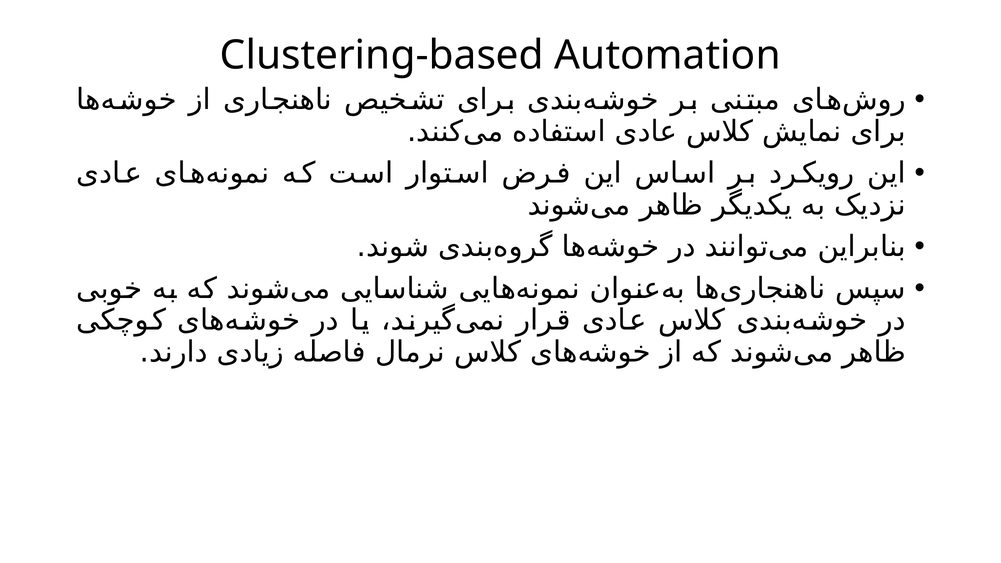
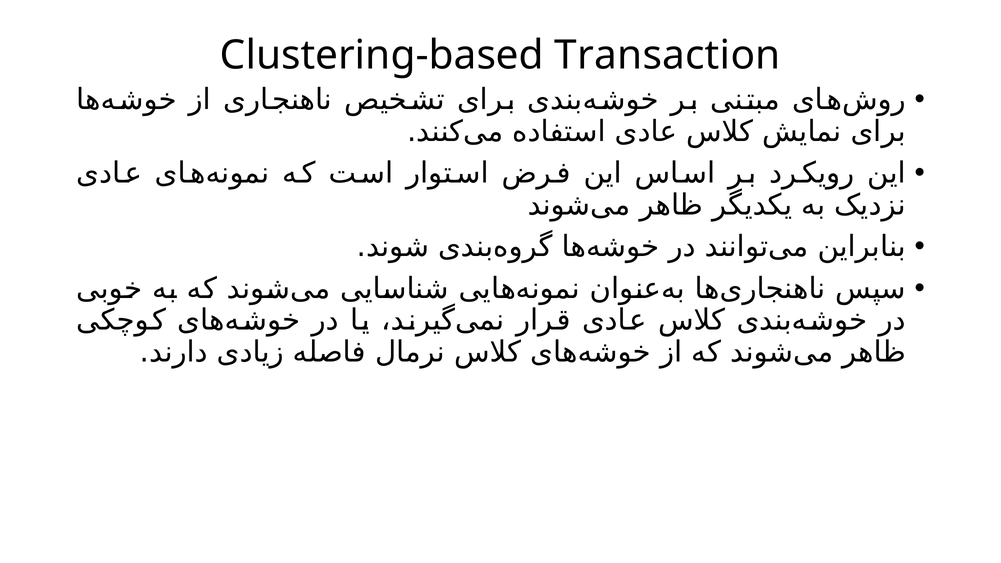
Automation: Automation -> Transaction
